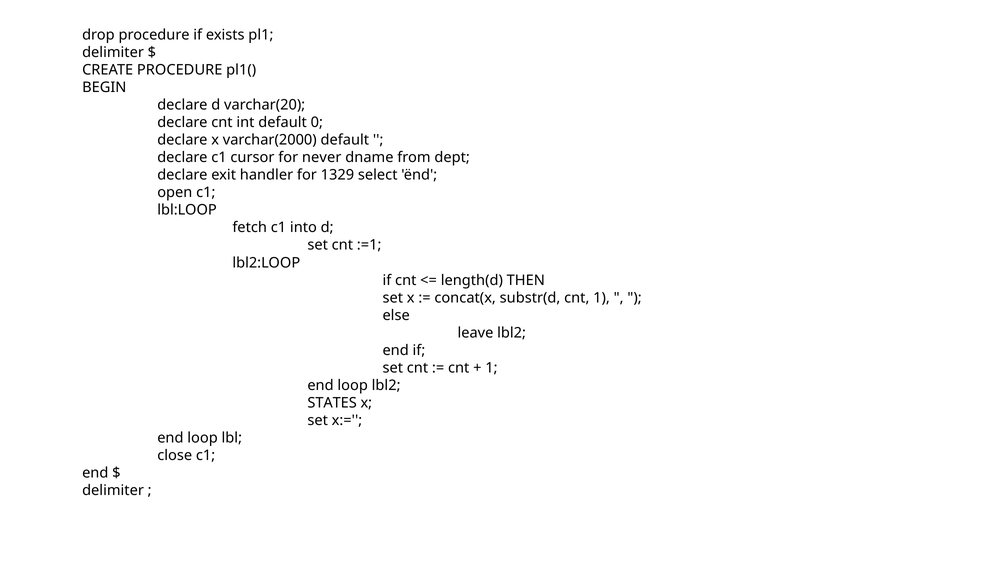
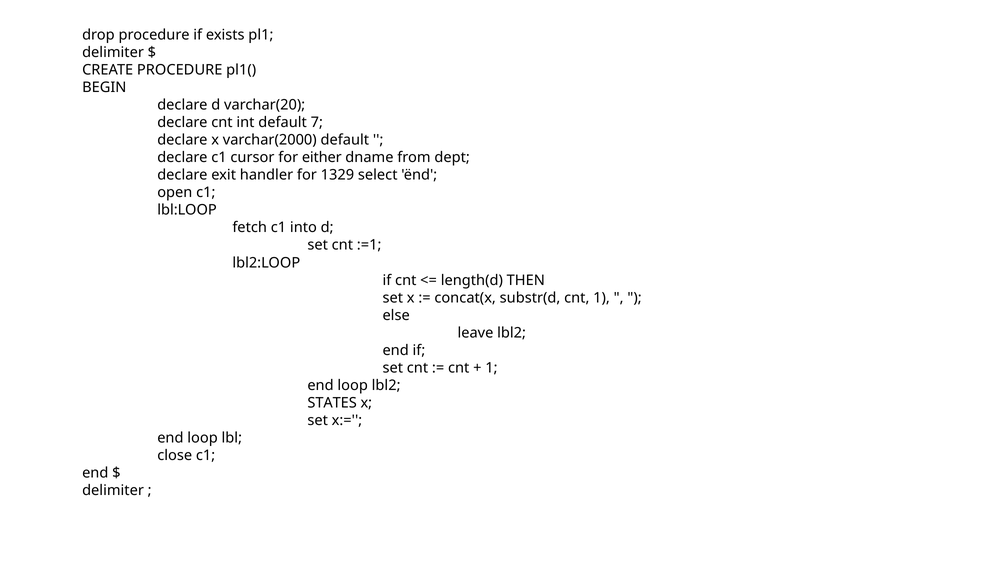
0: 0 -> 7
never: never -> either
